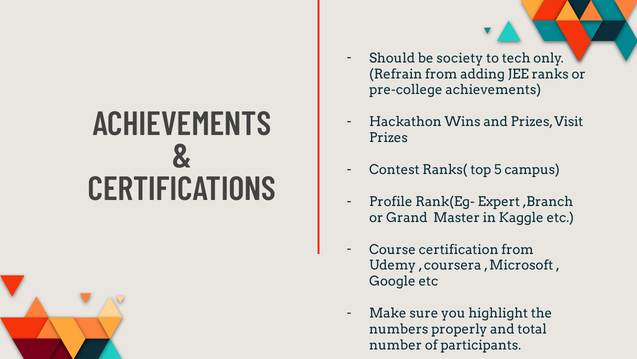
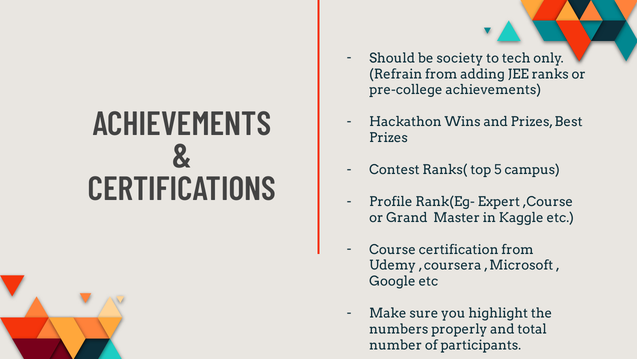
Visit: Visit -> Best
,Branch: ,Branch -> ,Course
